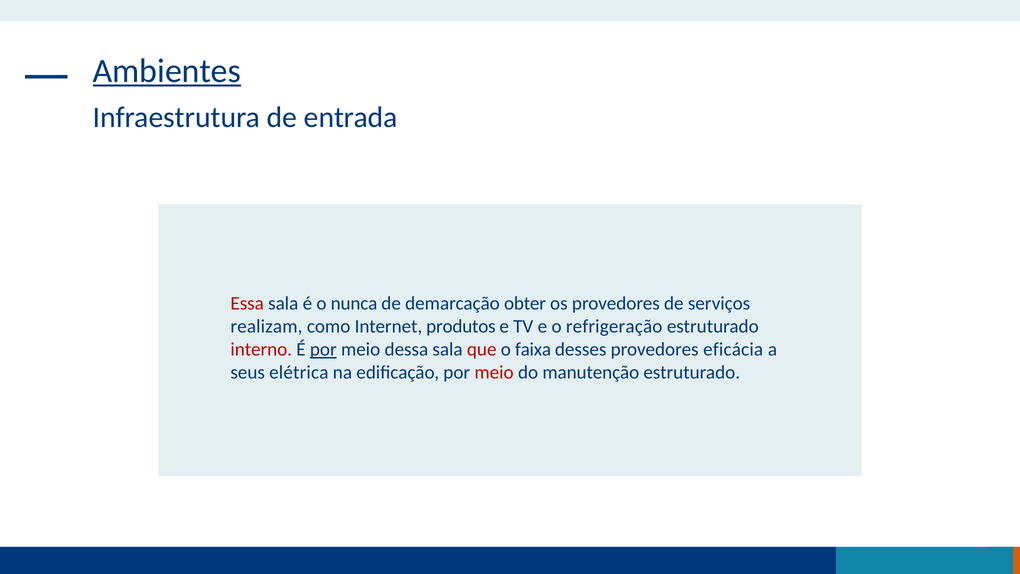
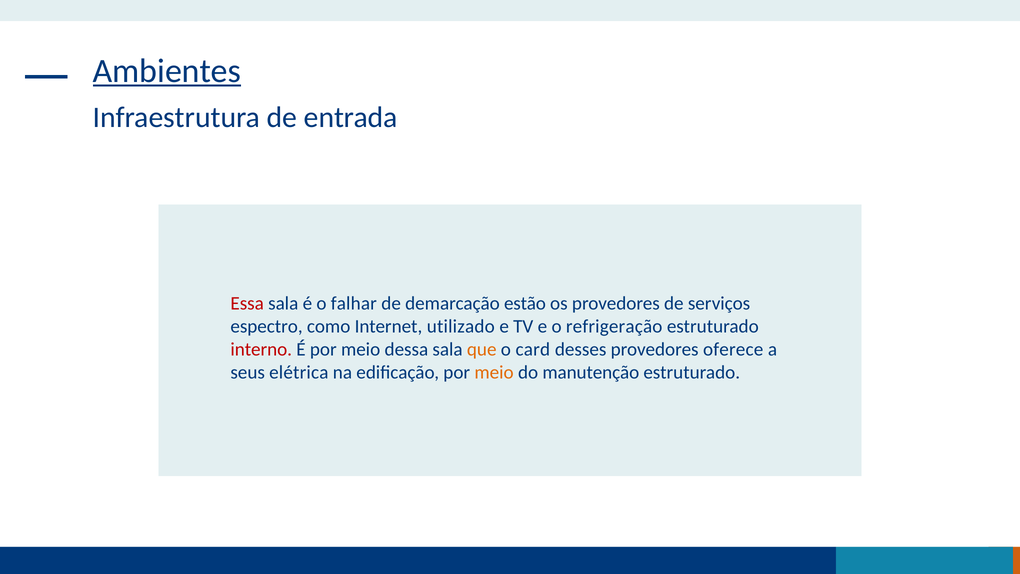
nunca: nunca -> falhar
obter: obter -> estão
realizam: realizam -> espectro
produtos: produtos -> utilizado
por at (323, 349) underline: present -> none
que colour: red -> orange
faixa: faixa -> card
eficácia: eficácia -> oferece
meio at (494, 372) colour: red -> orange
